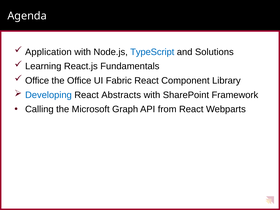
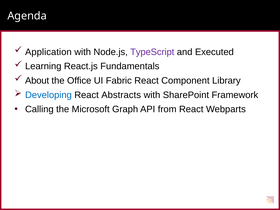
TypeScript colour: blue -> purple
Solutions: Solutions -> Executed
Office at (37, 81): Office -> About
